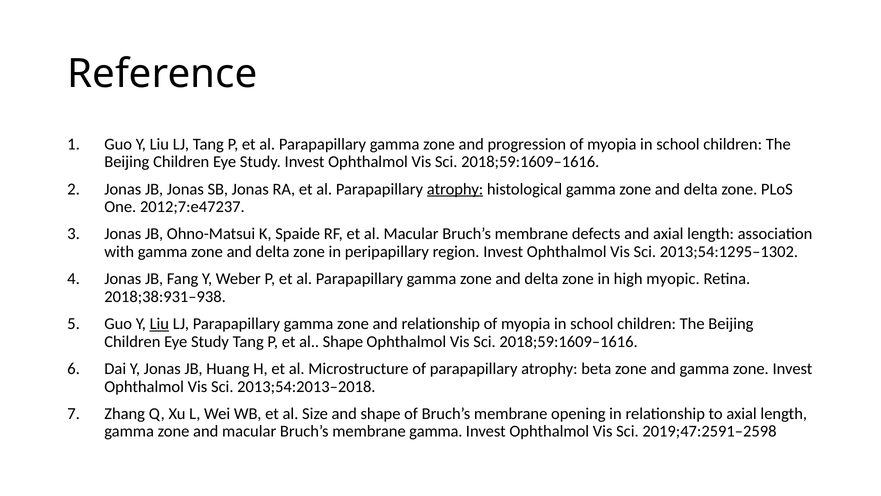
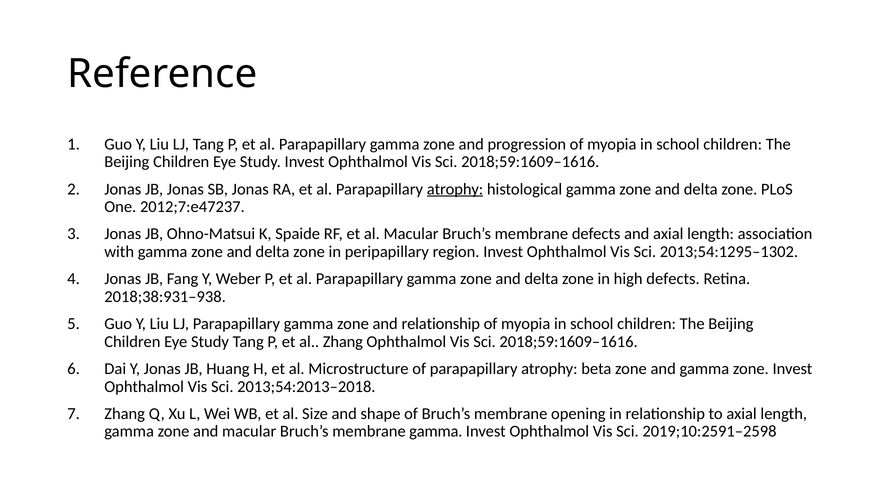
high myopic: myopic -> defects
Liu at (159, 324) underline: present -> none
al Shape: Shape -> Zhang
2019;47:2591–2598: 2019;47:2591–2598 -> 2019;10:2591–2598
